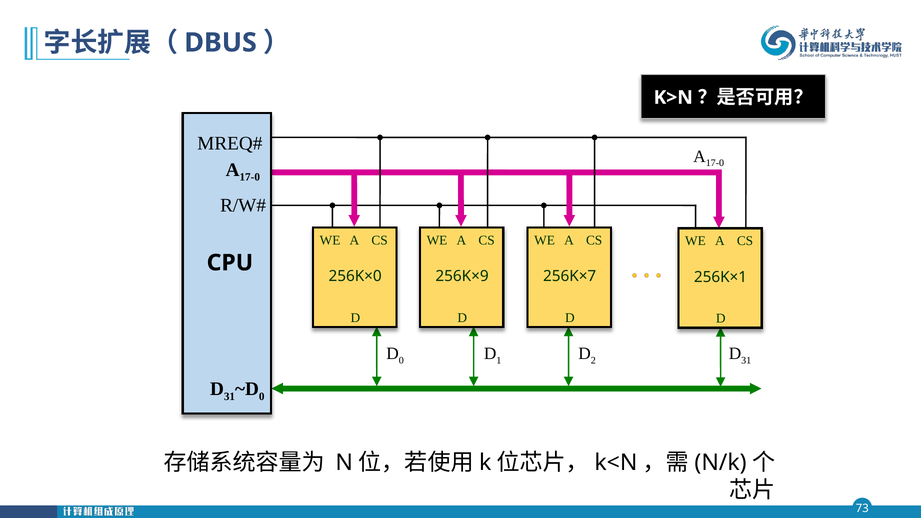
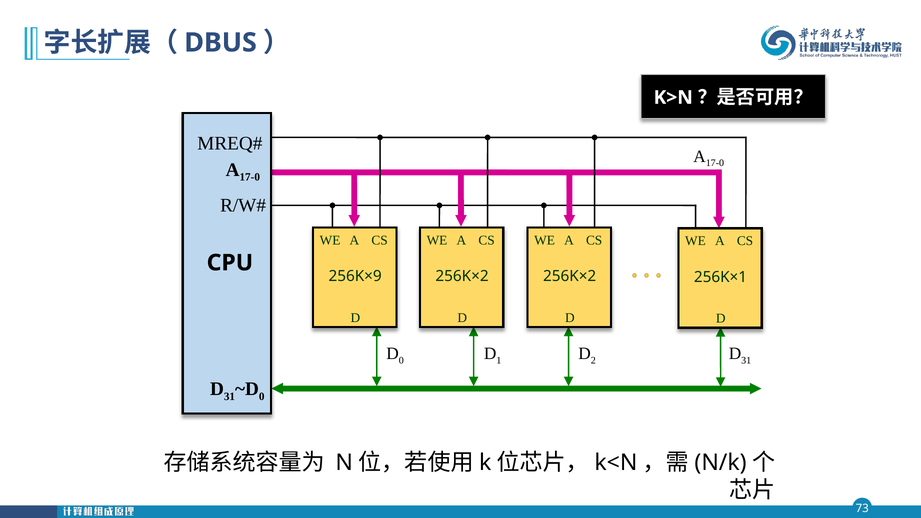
256K×0: 256K×0 -> 256K×9
256K×9 at (462, 276): 256K×9 -> 256K×2
256K×7 at (570, 276): 256K×7 -> 256K×2
